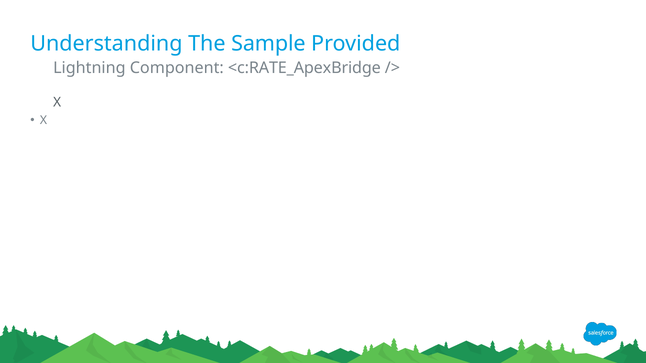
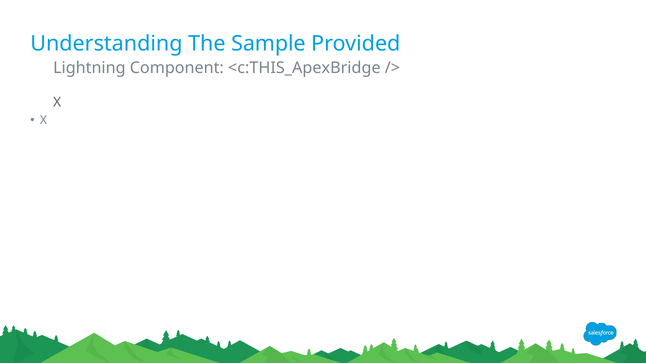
<c:RATE_ApexBridge: <c:RATE_ApexBridge -> <c:THIS_ApexBridge
